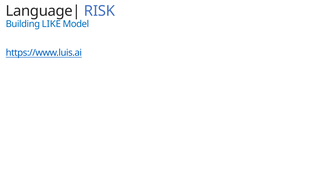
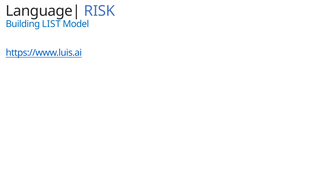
LIKE: LIKE -> LIST
